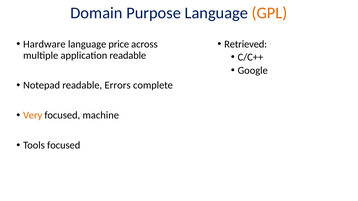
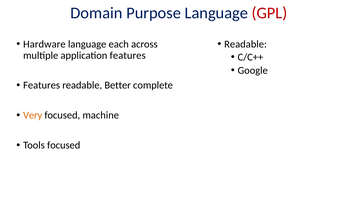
GPL colour: orange -> red
price: price -> each
Retrieved at (246, 44): Retrieved -> Readable
application readable: readable -> features
Notepad at (42, 85): Notepad -> Features
Errors: Errors -> Better
